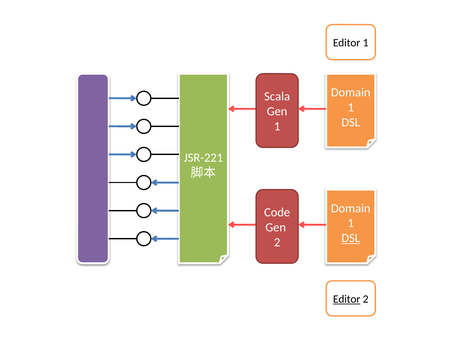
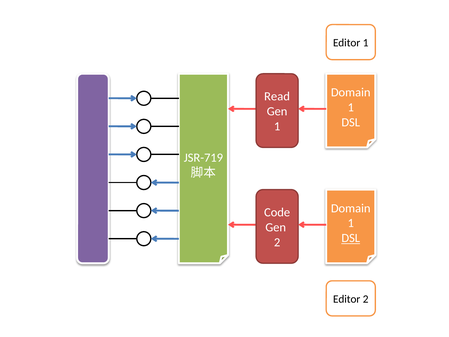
Scala: Scala -> Read
JSR-221: JSR-221 -> JSR-719
Editor at (347, 299) underline: present -> none
